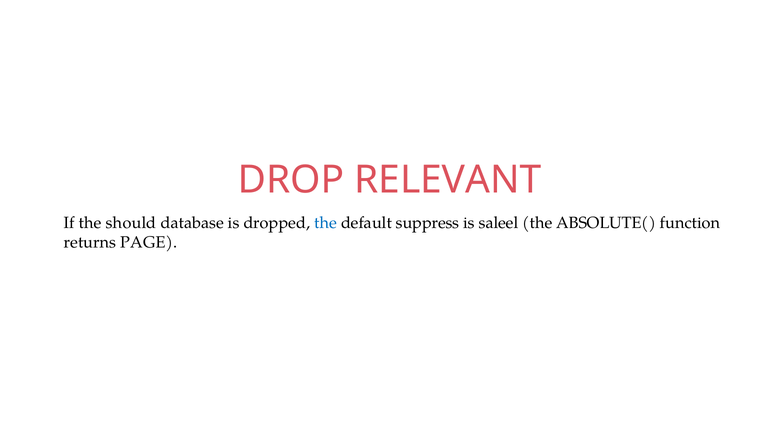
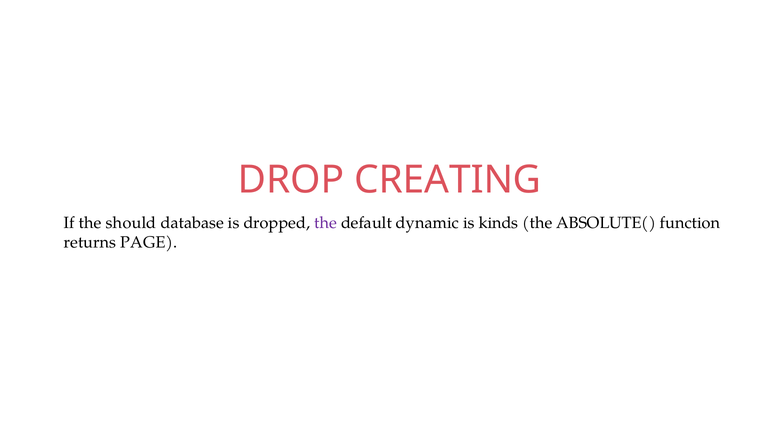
RELEVANT: RELEVANT -> CREATING
the at (326, 223) colour: blue -> purple
suppress: suppress -> dynamic
saleel: saleel -> kinds
